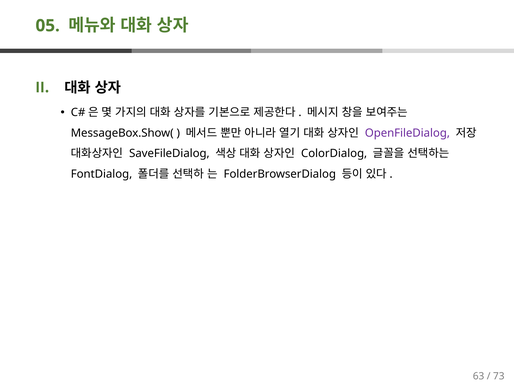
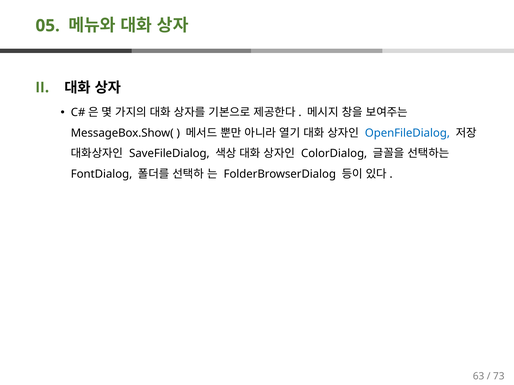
OpenFileDialog colour: purple -> blue
